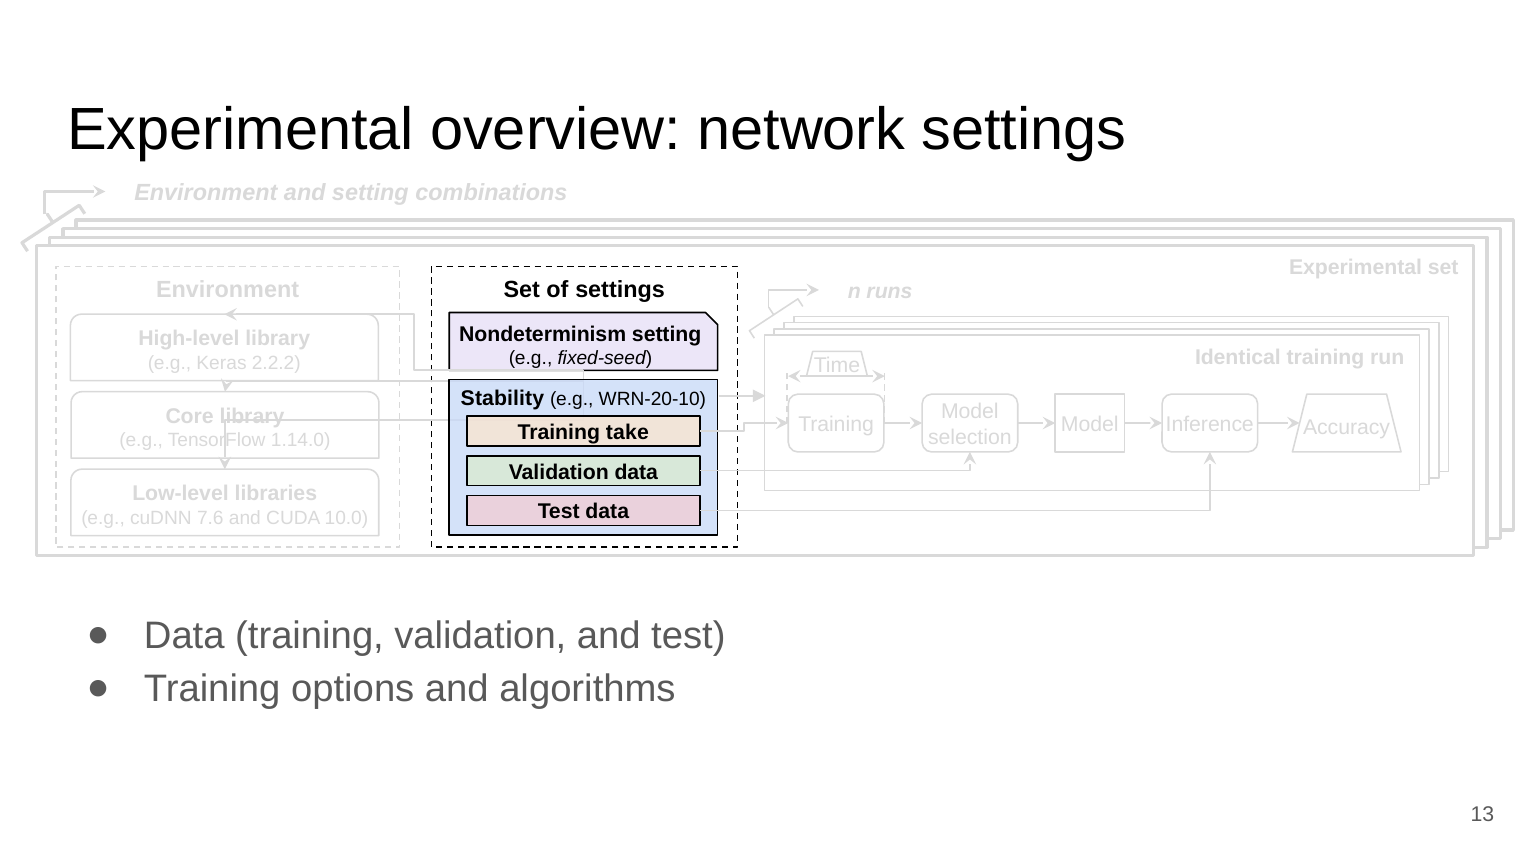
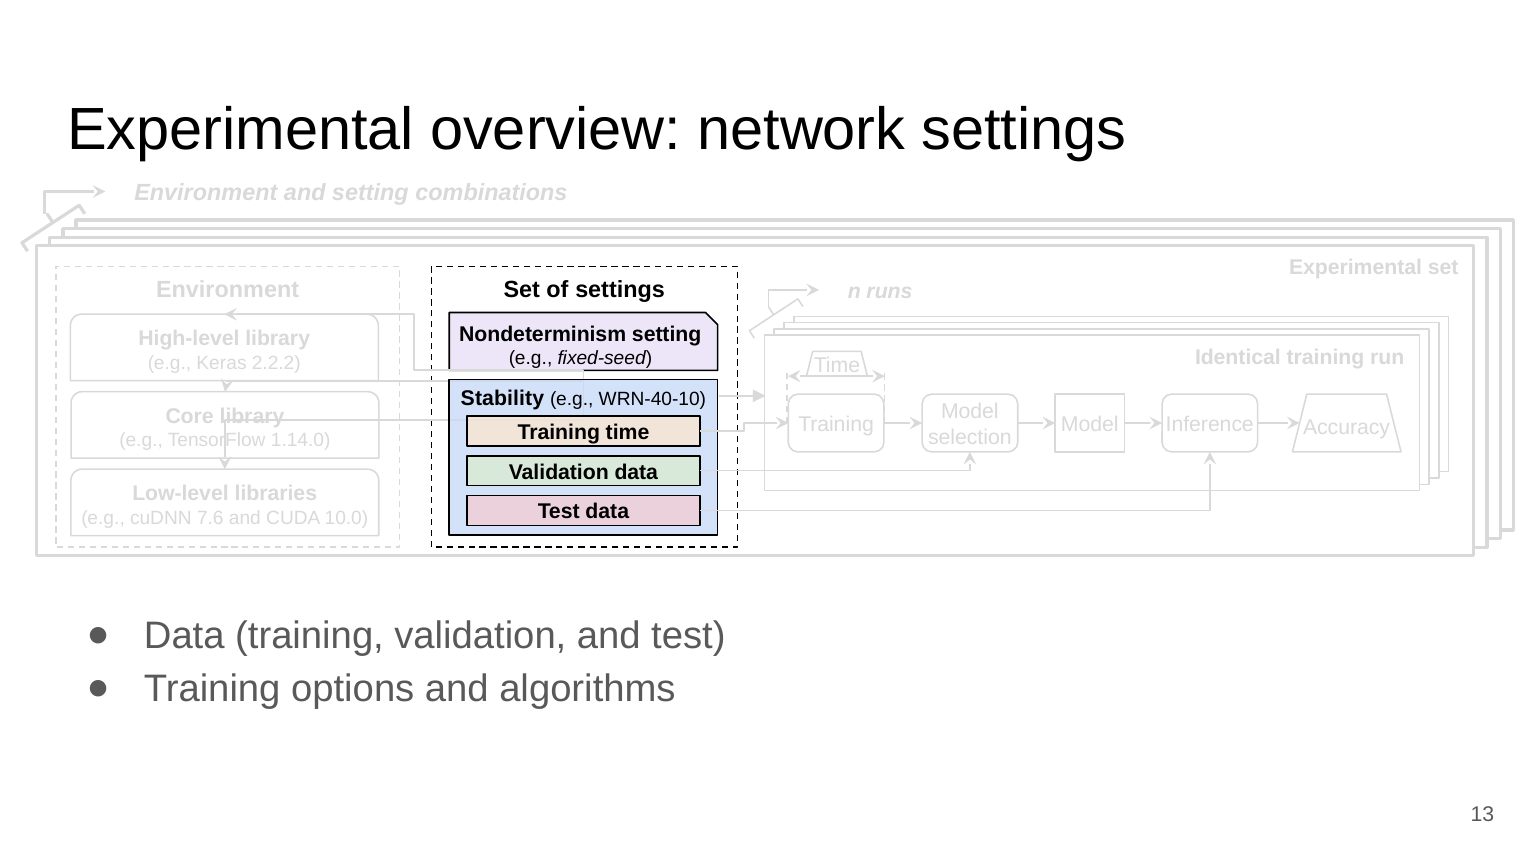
WRN-20-10: WRN-20-10 -> WRN-40-10
Training take: take -> time
